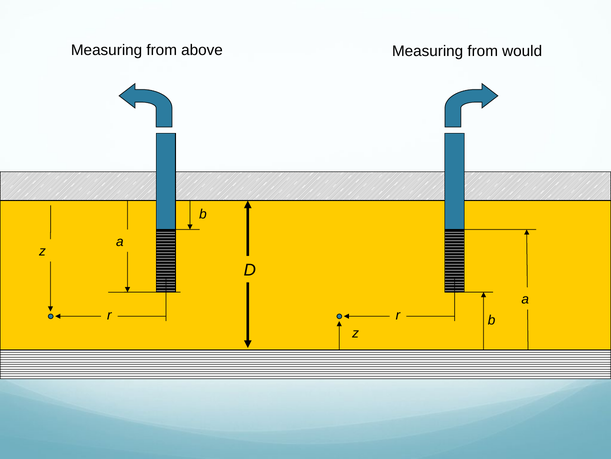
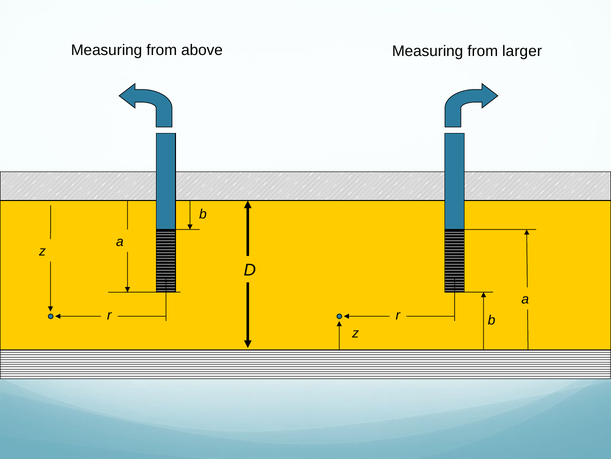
would: would -> larger
